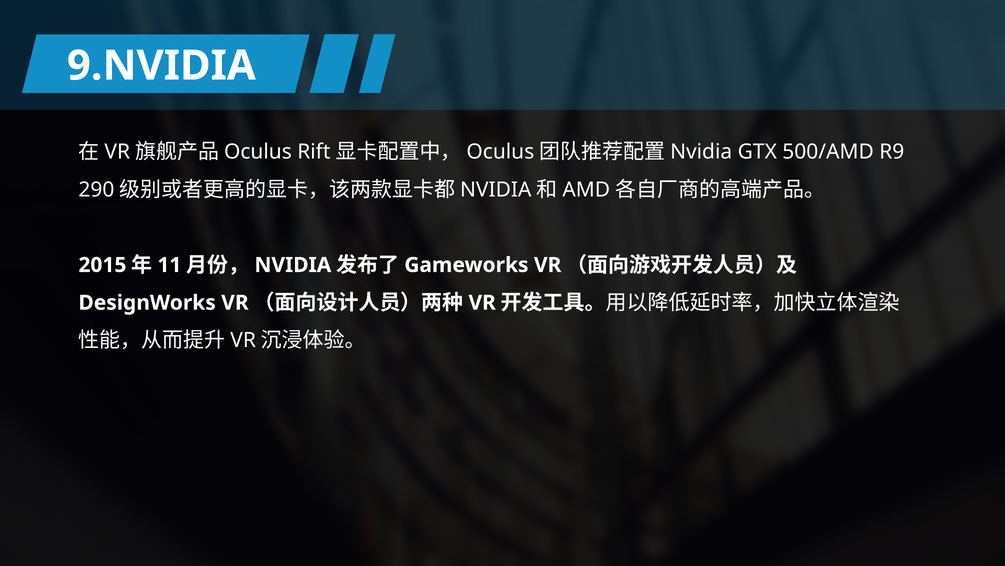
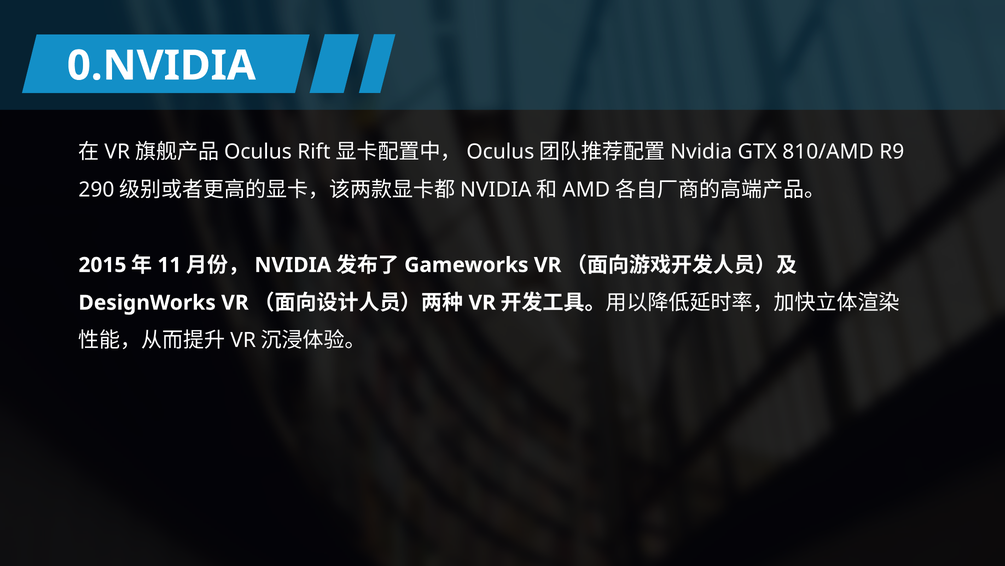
9.NVIDIA: 9.NVIDIA -> 0.NVIDIA
500/AMD: 500/AMD -> 810/AMD
